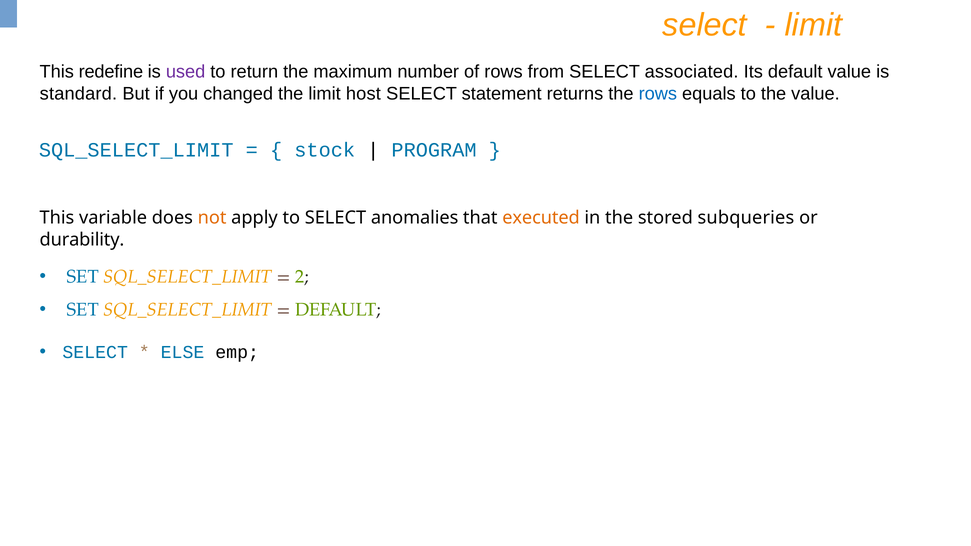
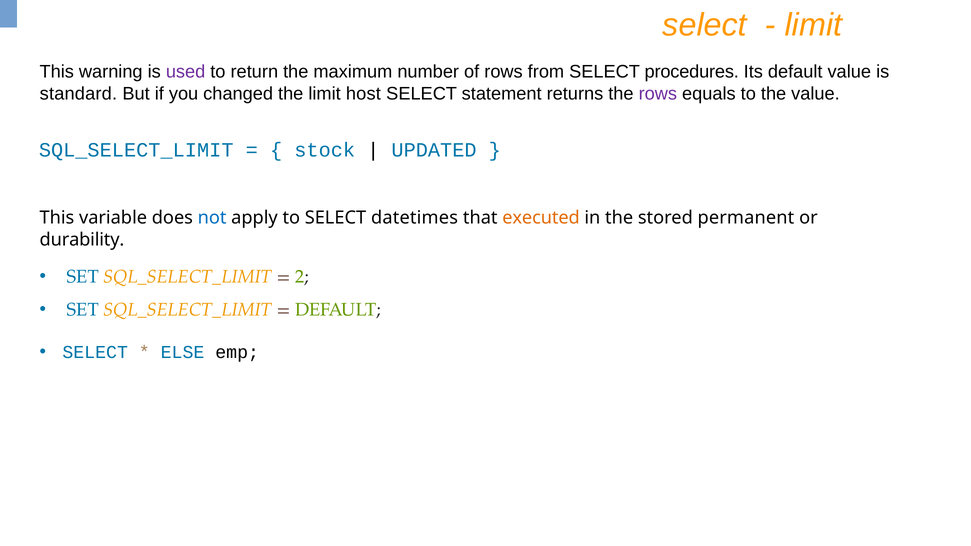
redefine: redefine -> warning
associated: associated -> procedures
rows at (658, 94) colour: blue -> purple
PROGRAM: PROGRAM -> UPDATED
not colour: orange -> blue
anomalies: anomalies -> datetimes
subqueries: subqueries -> permanent
